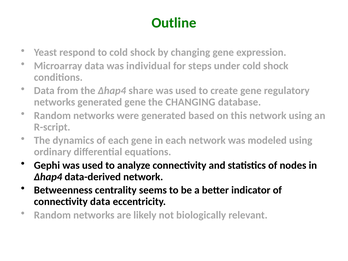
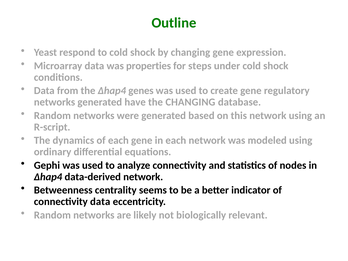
individual: individual -> properties
share: share -> genes
generated gene: gene -> have
